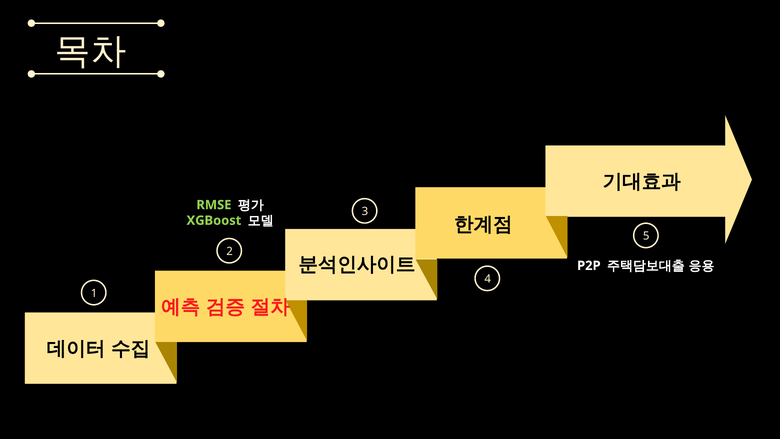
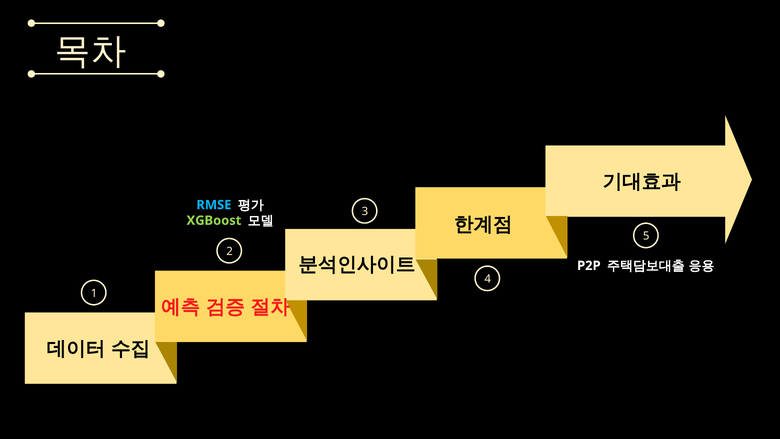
RMSE colour: light green -> light blue
